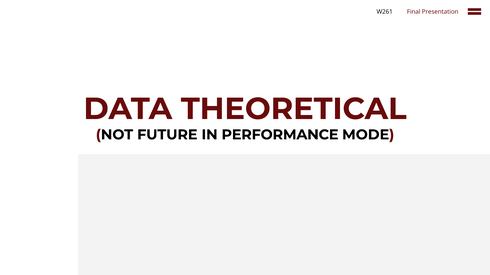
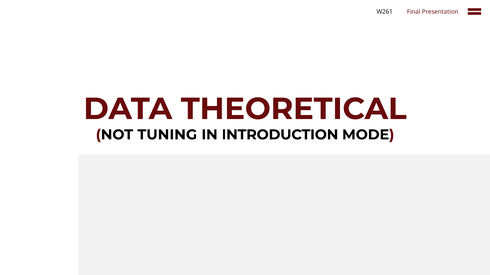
FUTURE: FUTURE -> TUNING
PERFORMANCE: PERFORMANCE -> INTRODUCTION
